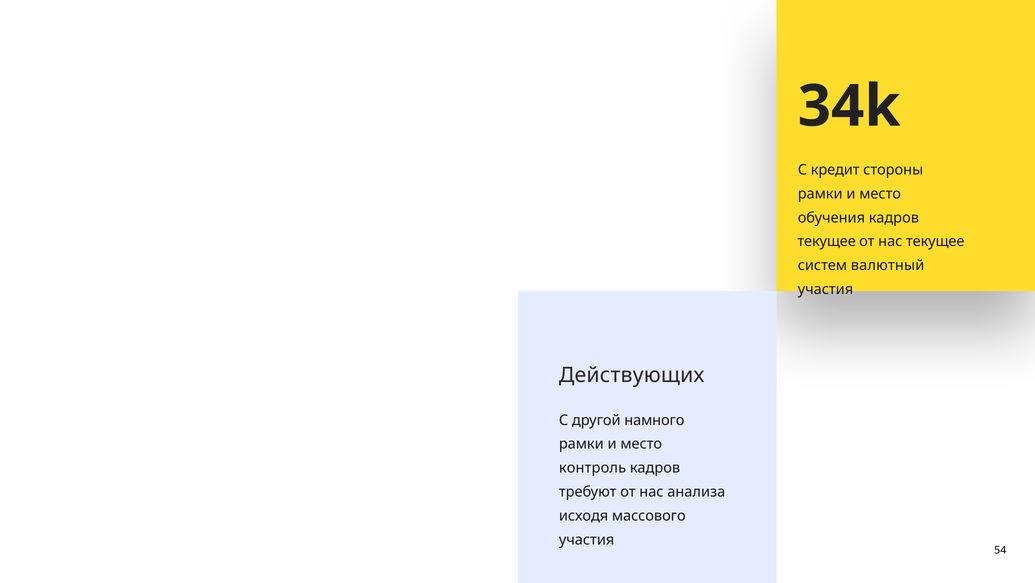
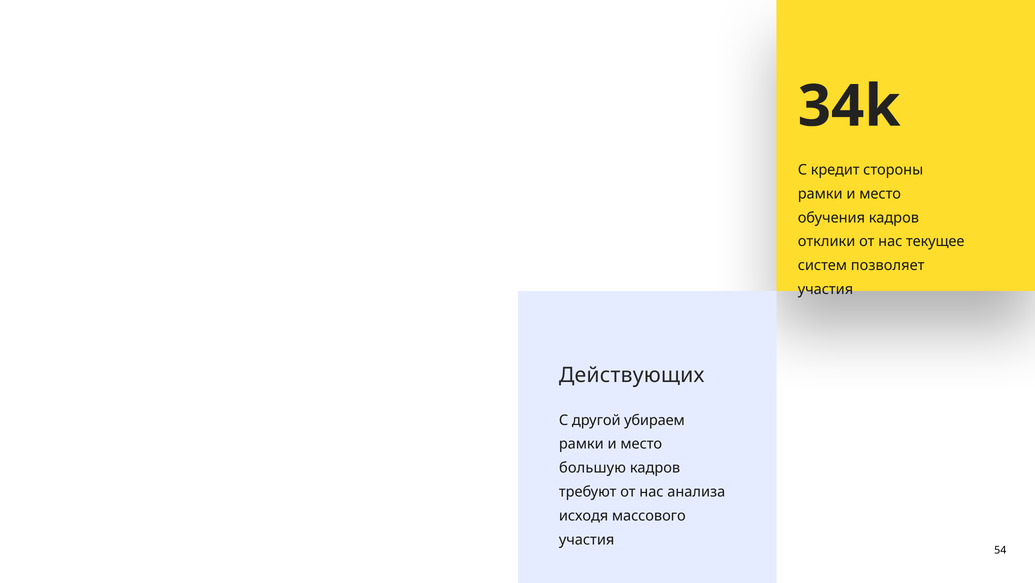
текущее at (827, 242): текущее -> отклики
валютный: валютный -> позволяет
намного: намного -> убираем
контроль: контроль -> большую
